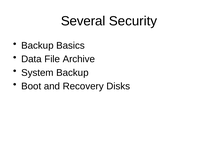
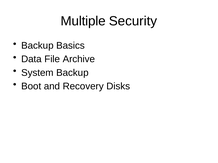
Several: Several -> Multiple
